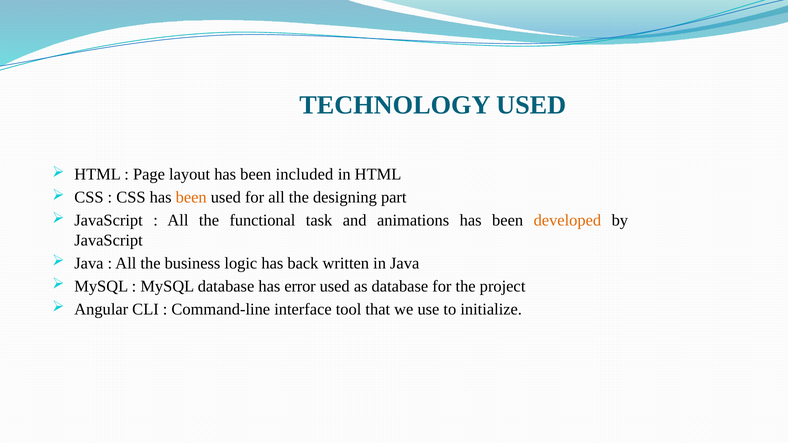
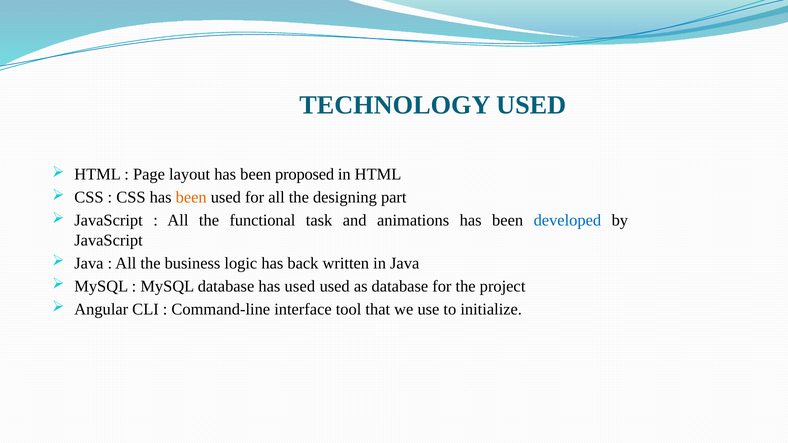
included: included -> proposed
developed colour: orange -> blue
has error: error -> used
